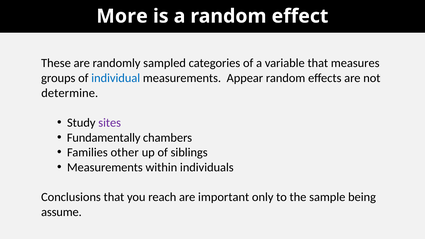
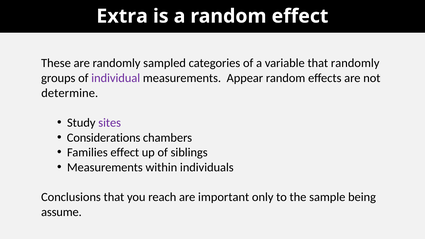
More: More -> Extra
that measures: measures -> randomly
individual colour: blue -> purple
Fundamentally: Fundamentally -> Considerations
Families other: other -> effect
